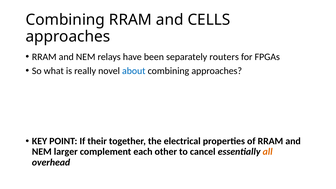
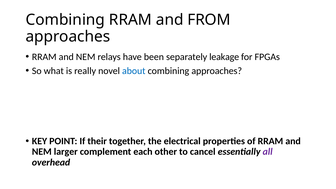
CELLS: CELLS -> FROM
routers: routers -> leakage
all colour: orange -> purple
